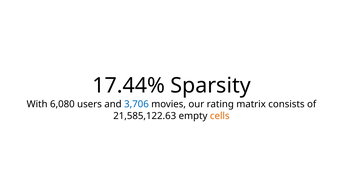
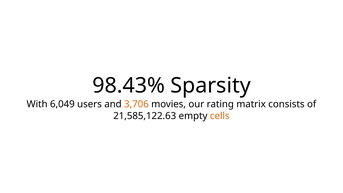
17.44%: 17.44% -> 98.43%
6,080: 6,080 -> 6,049
3,706 colour: blue -> orange
